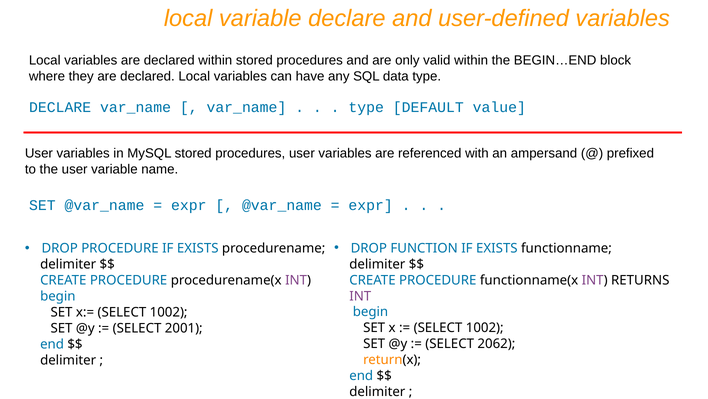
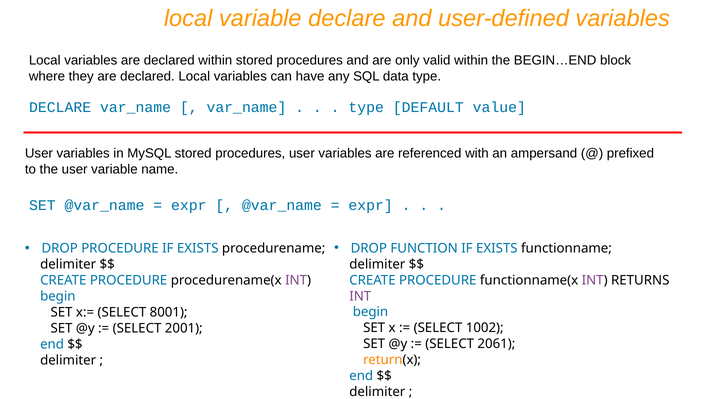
x:= SELECT 1002: 1002 -> 8001
2062: 2062 -> 2061
